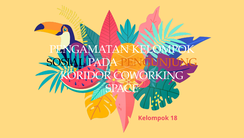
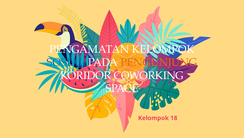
SOSIAL colour: black -> blue
